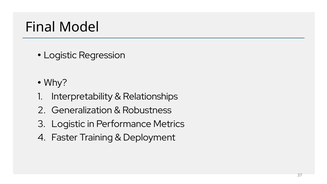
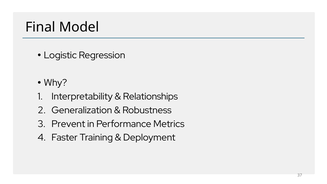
Logistic at (68, 124): Logistic -> Prevent
